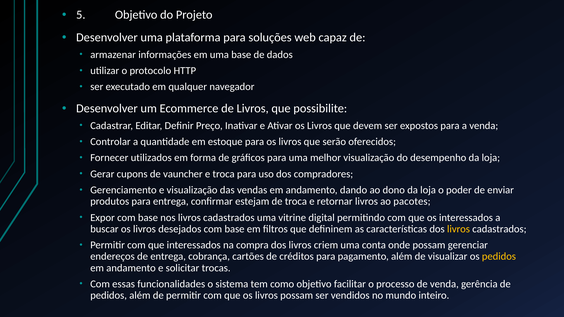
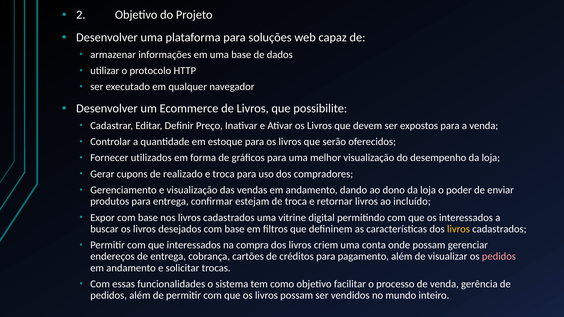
5: 5 -> 2
vauncher: vauncher -> realizado
pacotes: pacotes -> incluído
pedidos at (499, 257) colour: yellow -> pink
